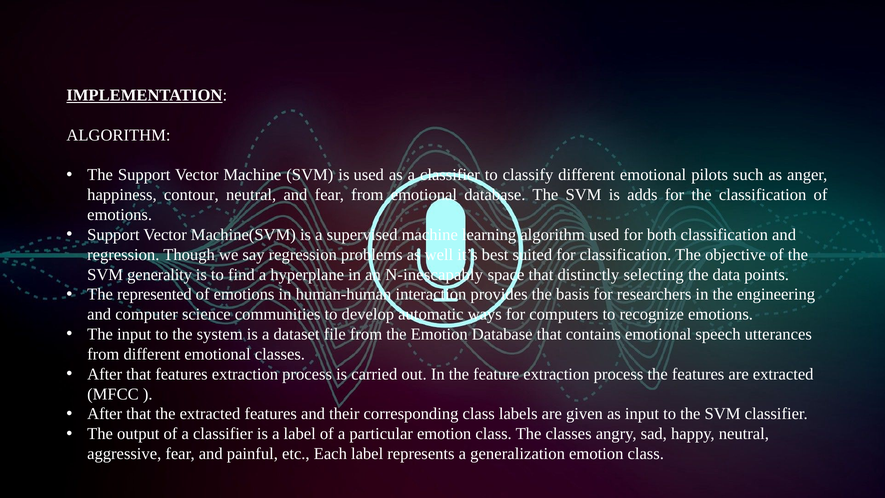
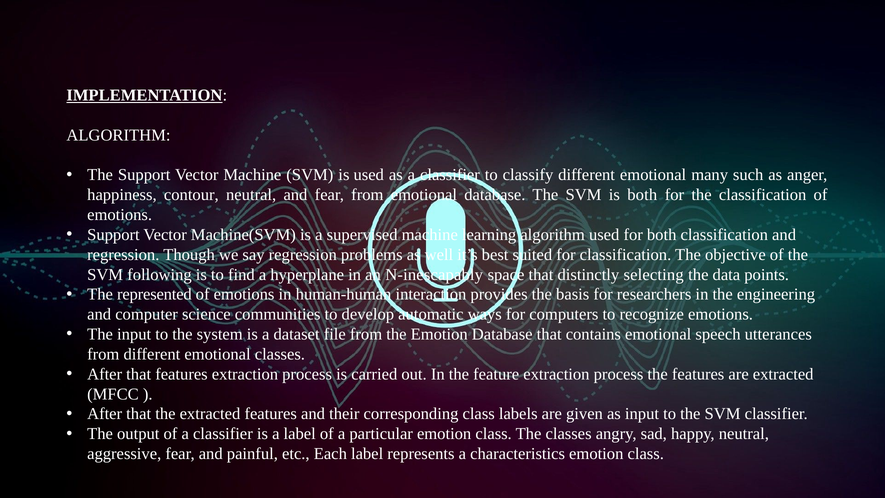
pilots: pilots -> many
is adds: adds -> both
generality: generality -> following
generalization: generalization -> characteristics
